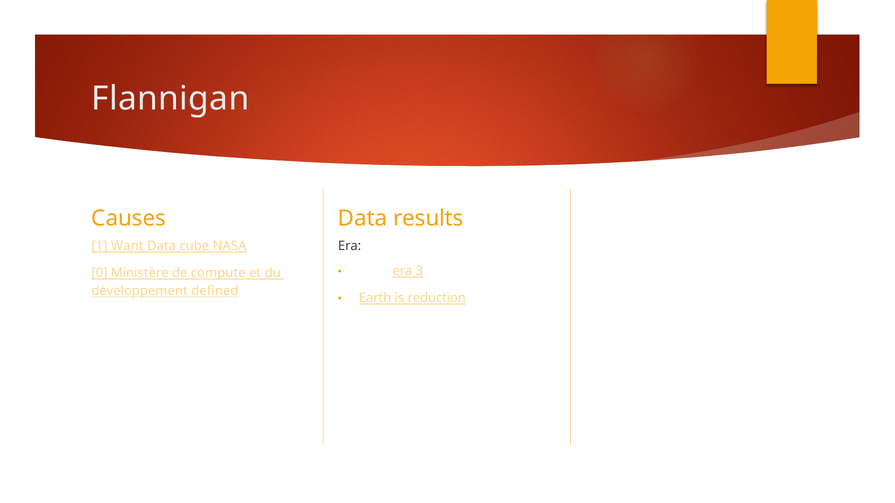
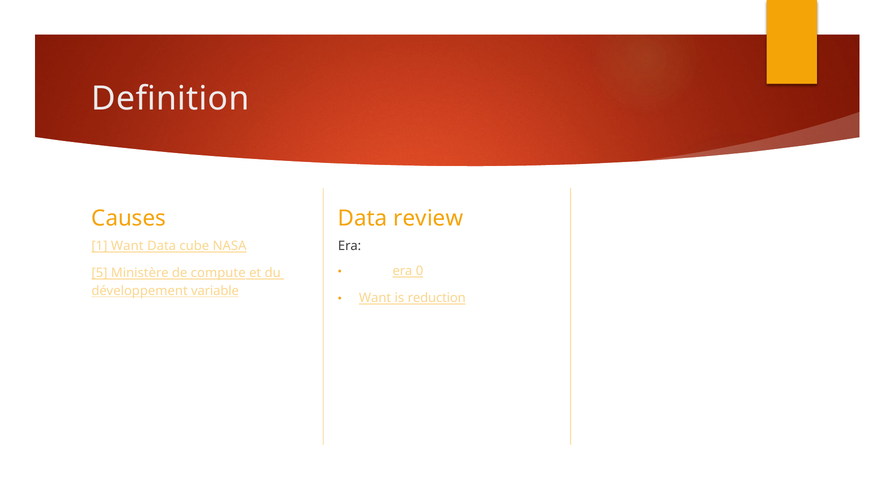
Flannigan: Flannigan -> Definition
results: results -> review
3: 3 -> 0
0: 0 -> 5
defined: defined -> variable
Earth at (375, 298): Earth -> Want
